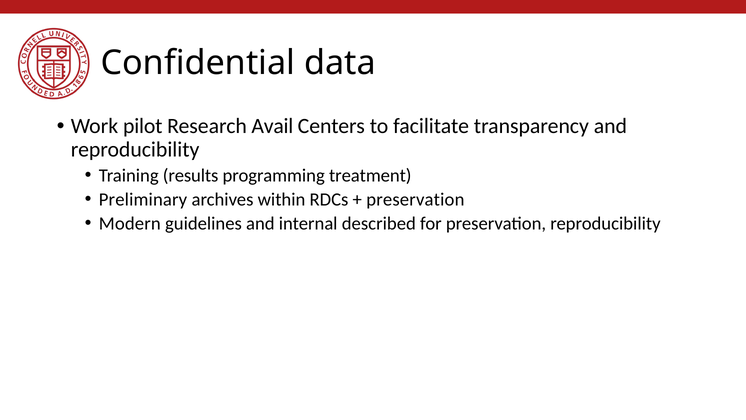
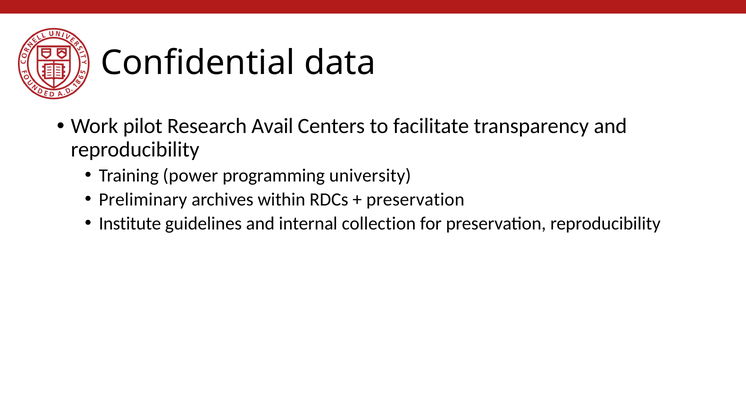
results: results -> power
treatment: treatment -> university
Modern: Modern -> Institute
described: described -> collection
